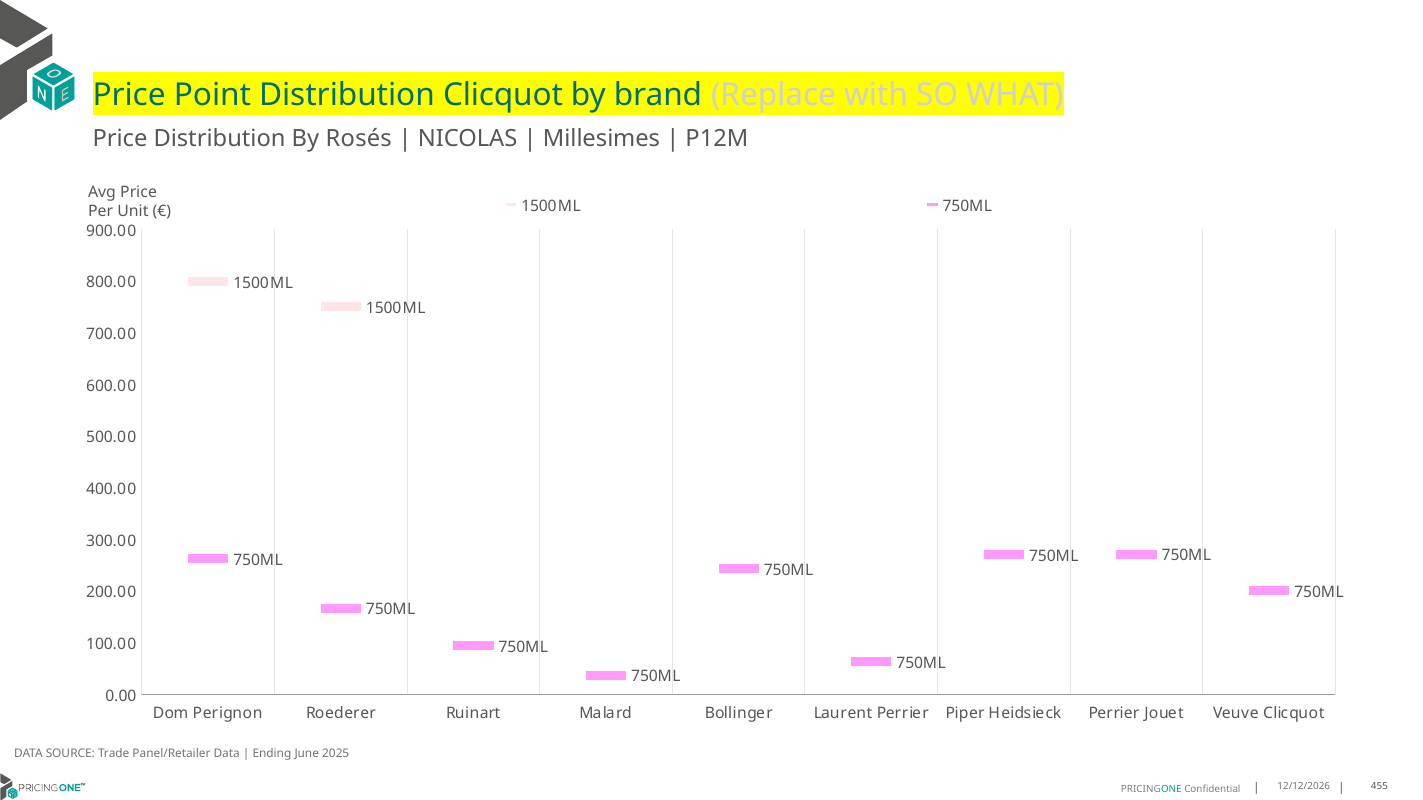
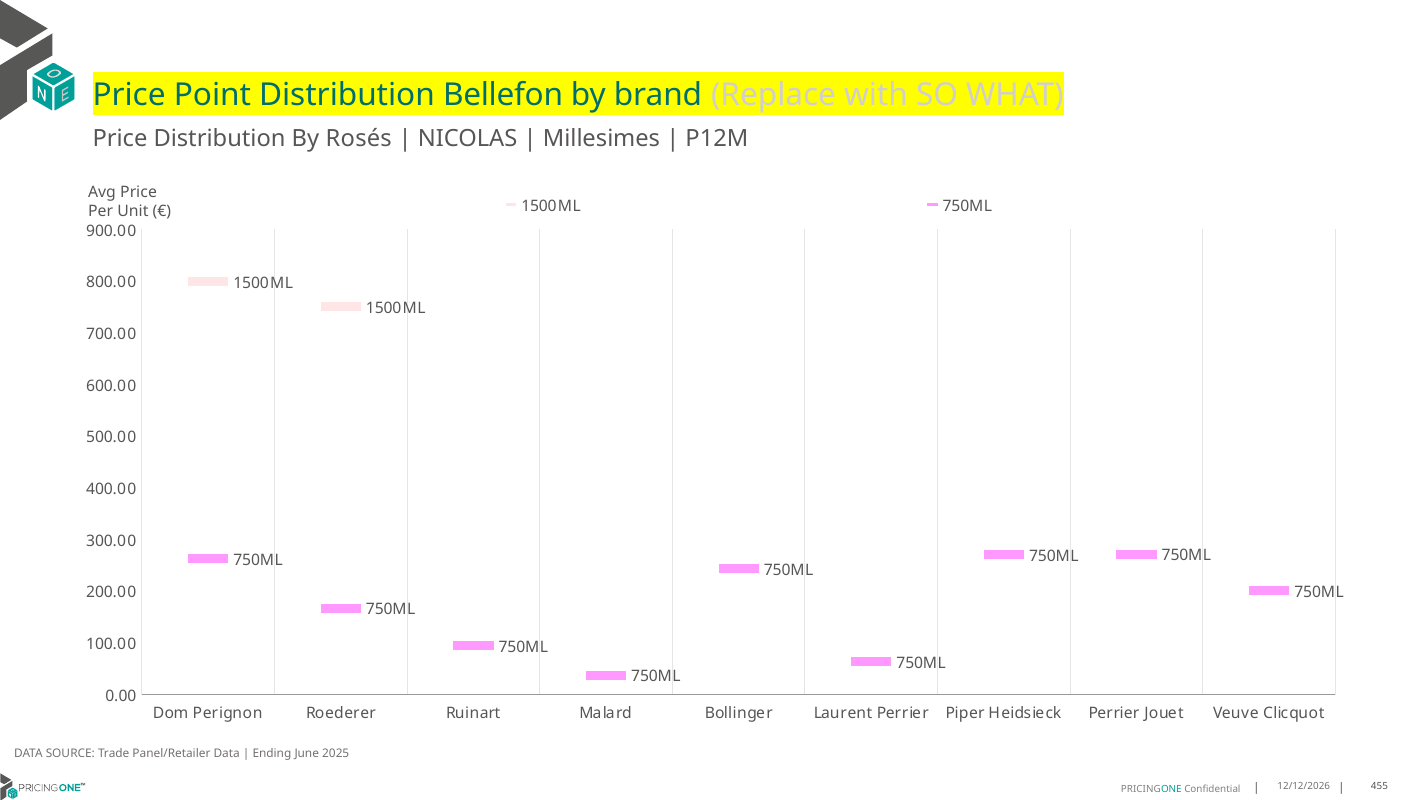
Distribution Clicquot: Clicquot -> Bellefon
